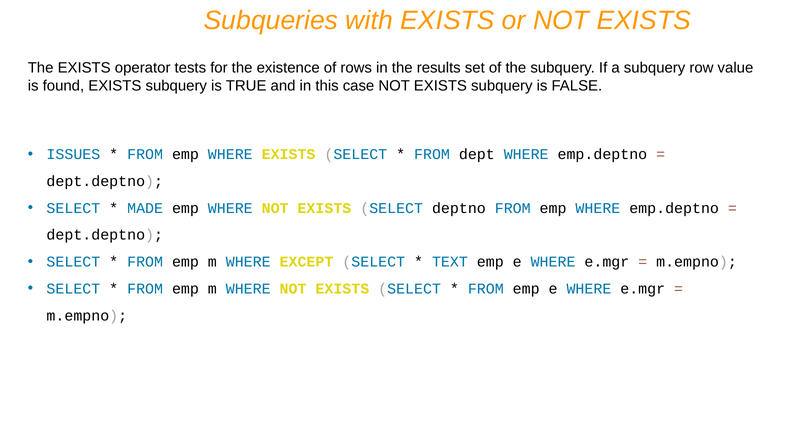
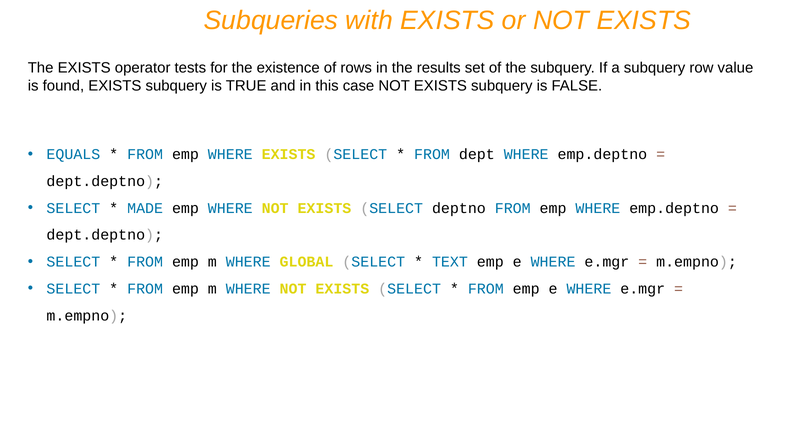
ISSUES: ISSUES -> EQUALS
EXCEPT: EXCEPT -> GLOBAL
